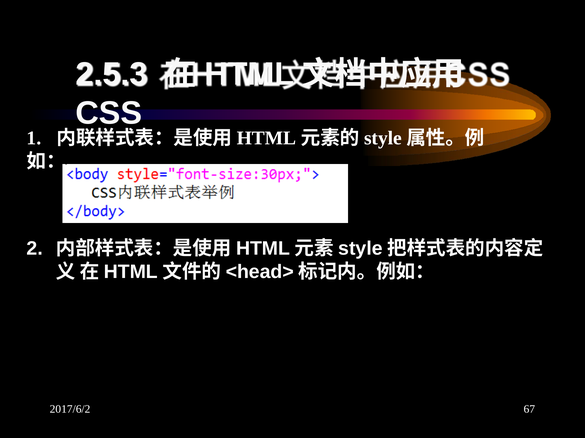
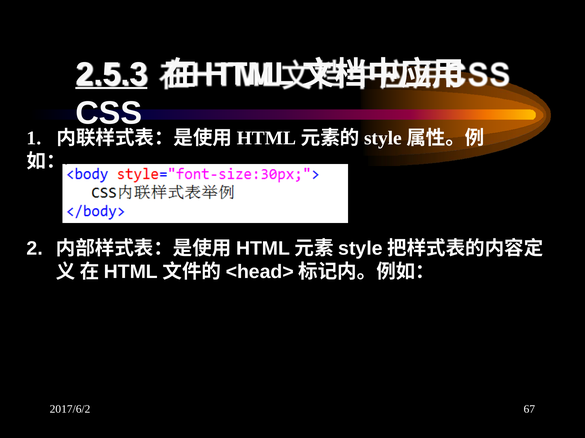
2.5.3 underline: none -> present
